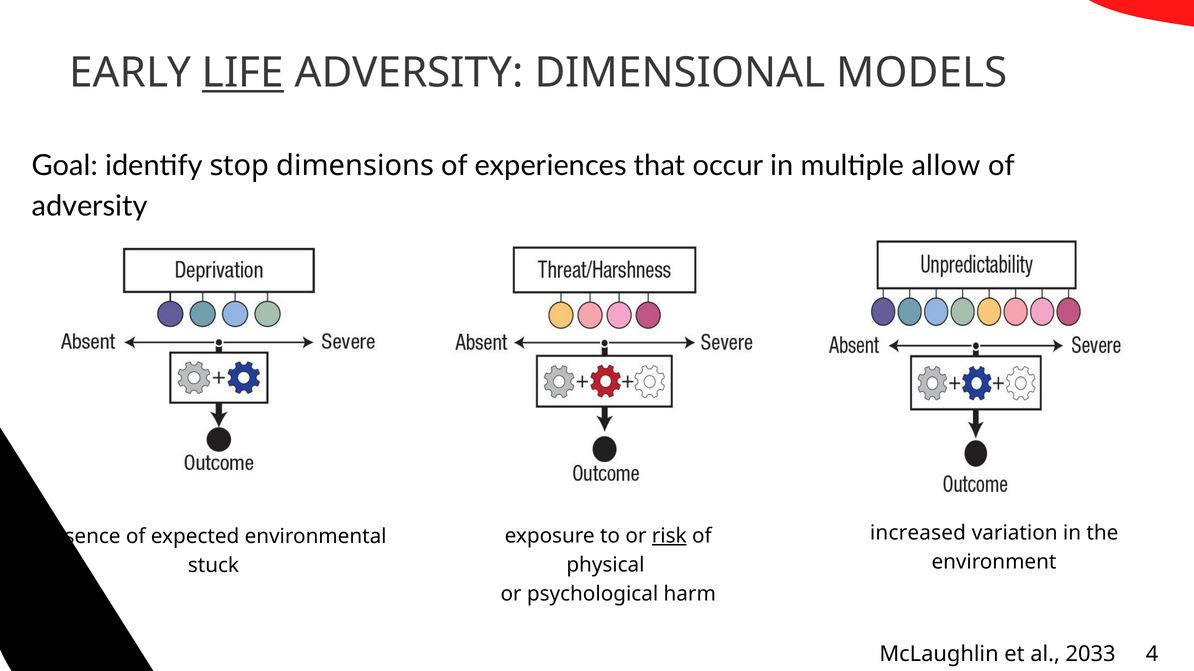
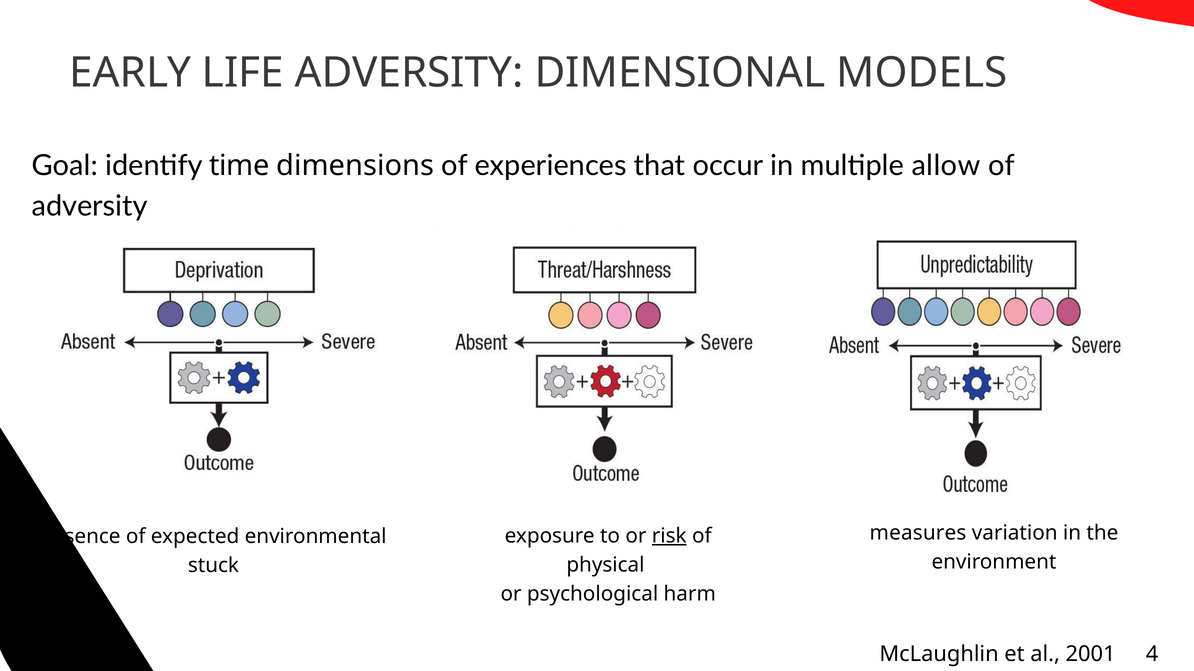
LIFE underline: present -> none
stop: stop -> time
increased: increased -> measures
2033: 2033 -> 2001
